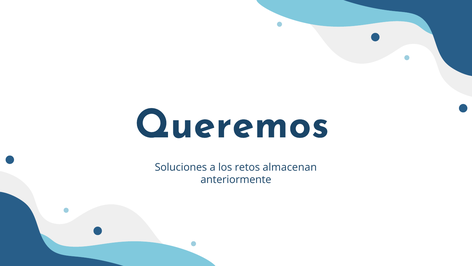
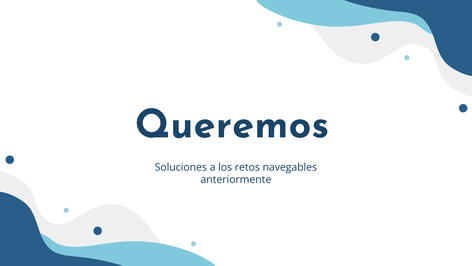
almacenan: almacenan -> navegables
